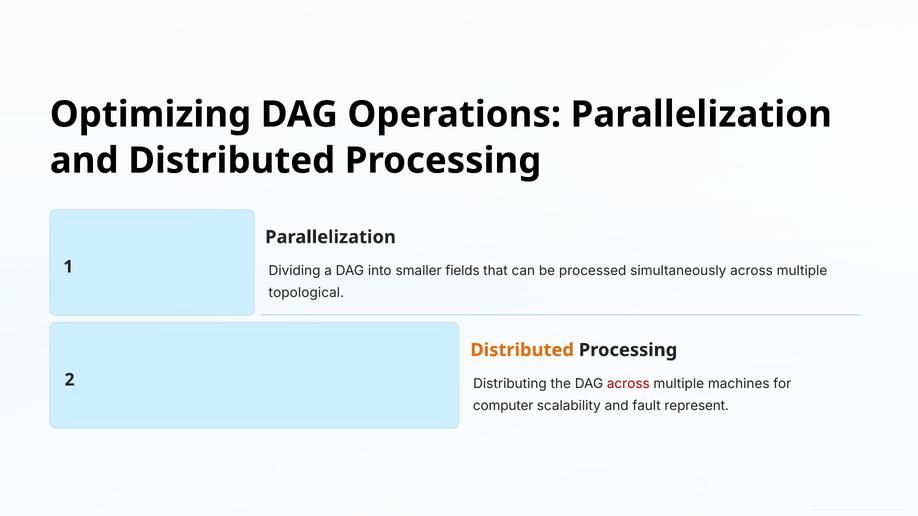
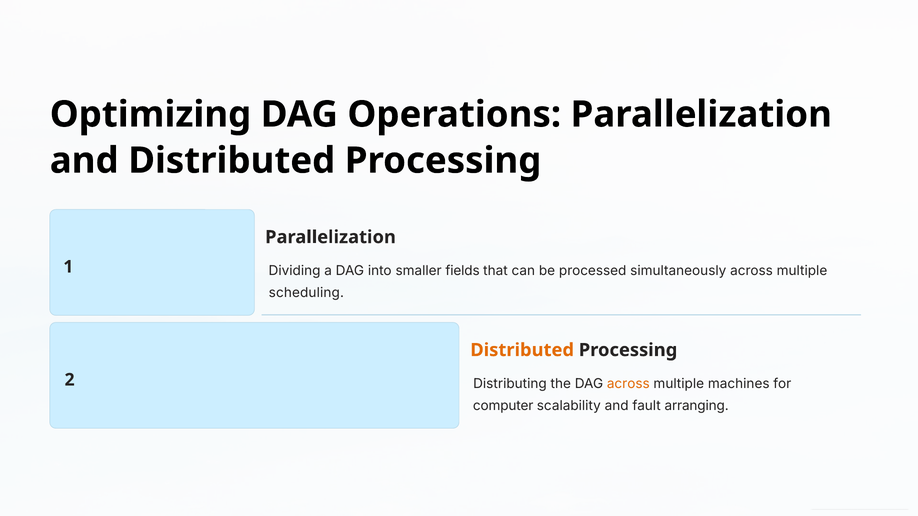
topological: topological -> scheduling
across at (628, 384) colour: red -> orange
represent: represent -> arranging
